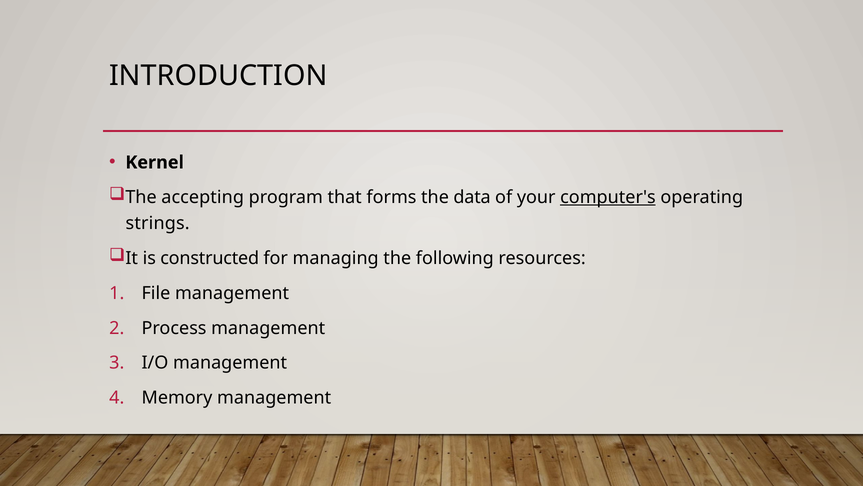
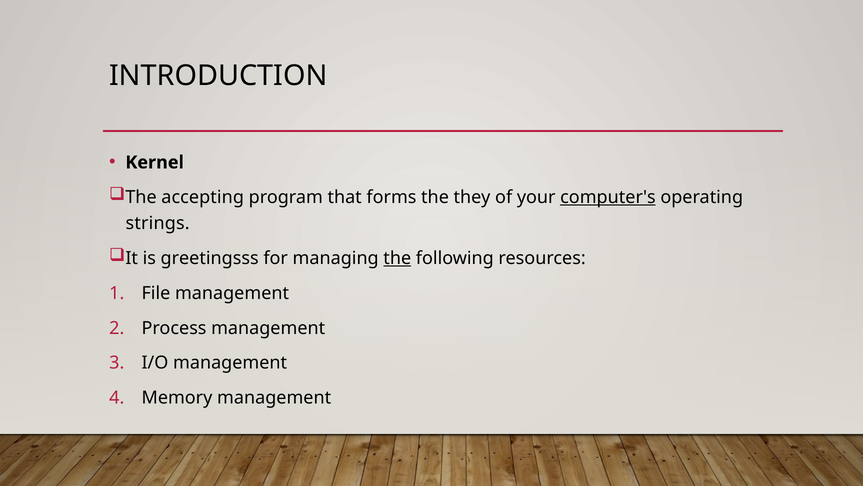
data: data -> they
constructed: constructed -> greetingsss
the at (397, 258) underline: none -> present
